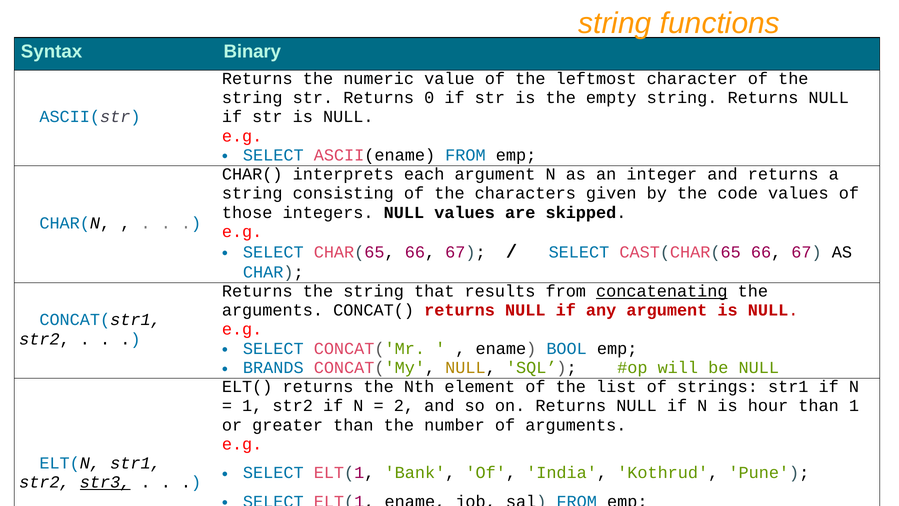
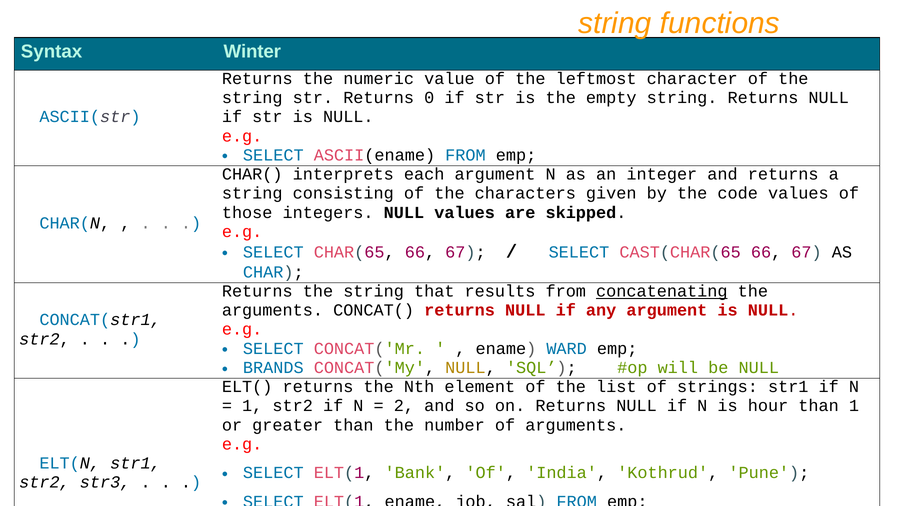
Syntax Binary: Binary -> Winter
BOOL: BOOL -> WARD
str3 underline: present -> none
